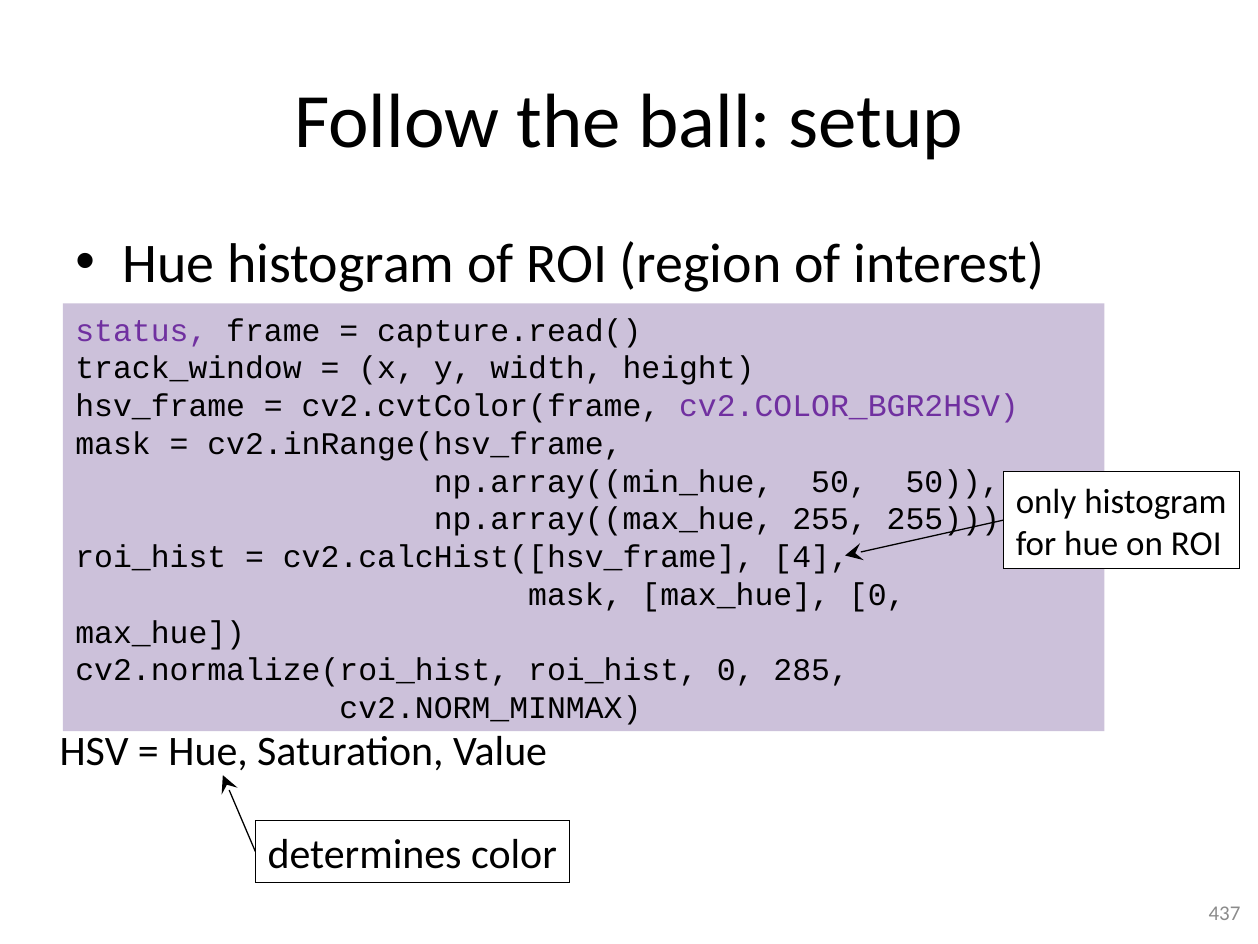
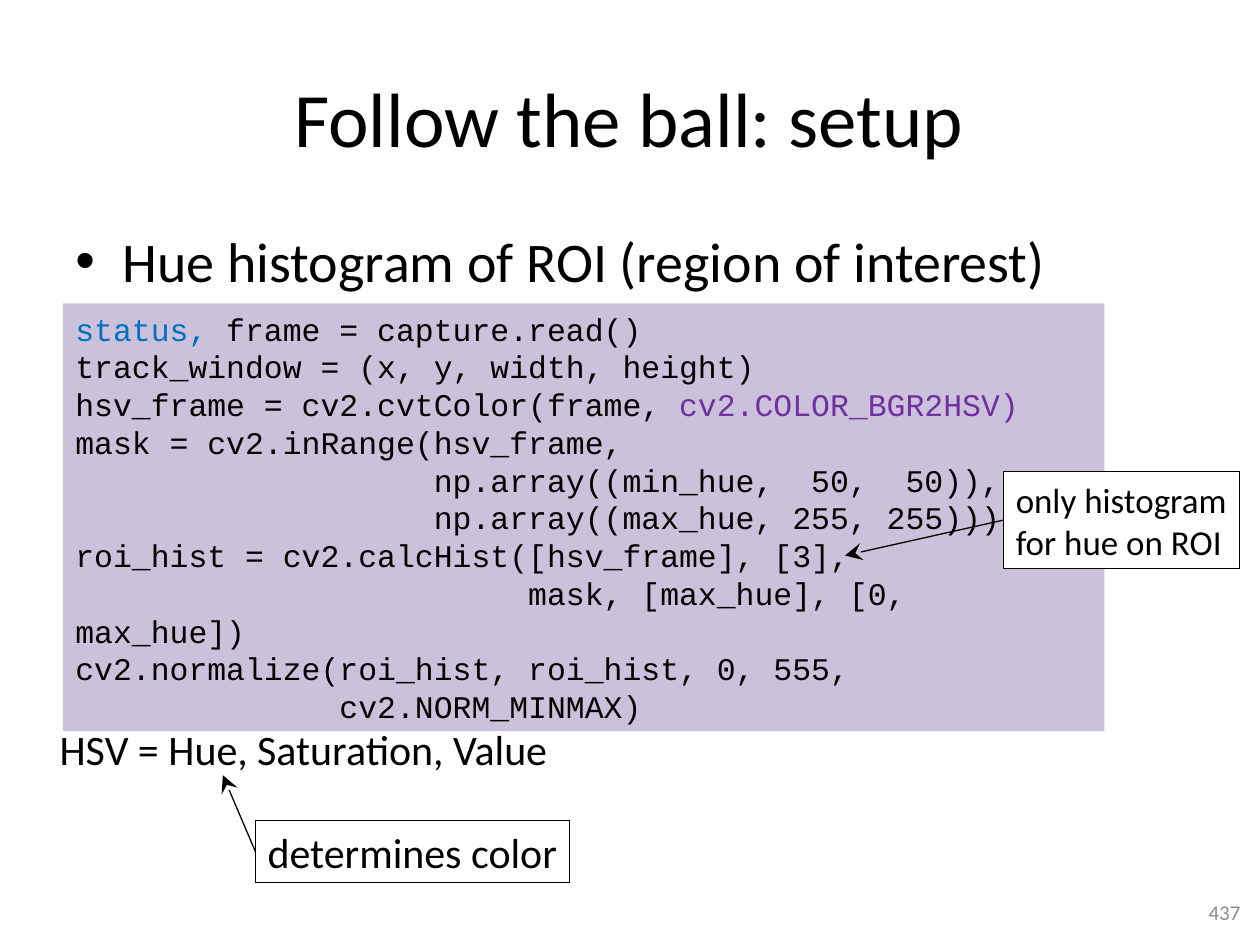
status colour: purple -> blue
4: 4 -> 3
285: 285 -> 555
